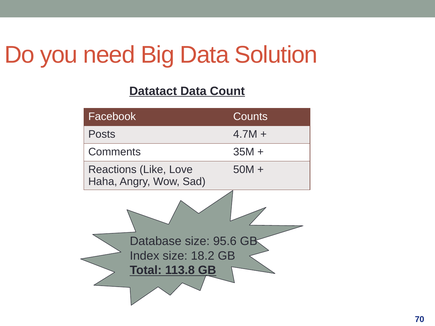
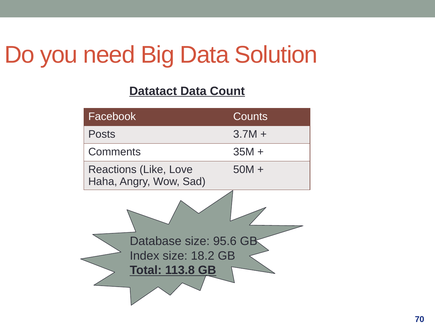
4.7M: 4.7M -> 3.7M
